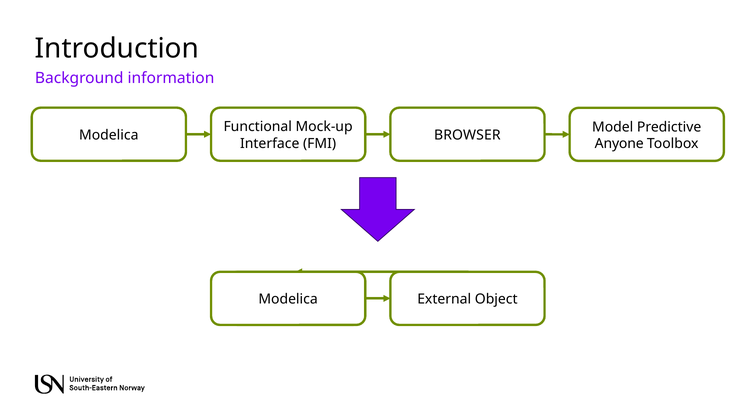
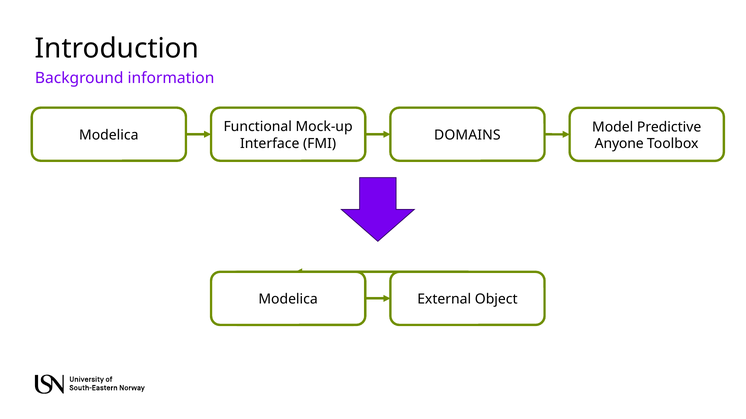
BROWSER: BROWSER -> DOMAINS
